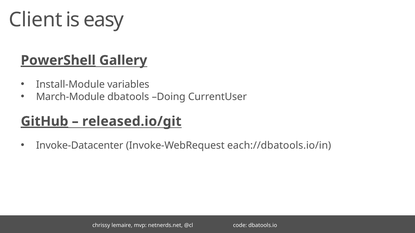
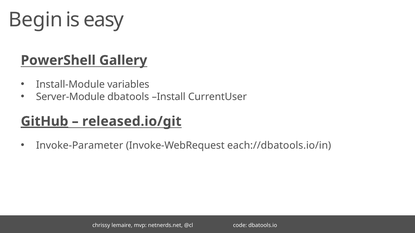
Client: Client -> Begin
PowerShell underline: present -> none
March-Module: March-Module -> Server-Module
Doing: Doing -> Install
Invoke-Datacenter: Invoke-Datacenter -> Invoke-Parameter
